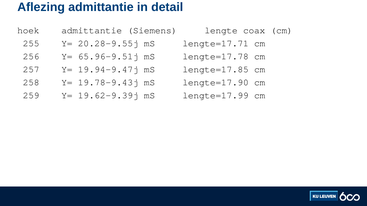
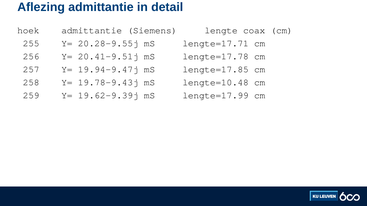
65.96-9.51j: 65.96-9.51j -> 20.41-9.51j
lengte=17.90: lengte=17.90 -> lengte=10.48
